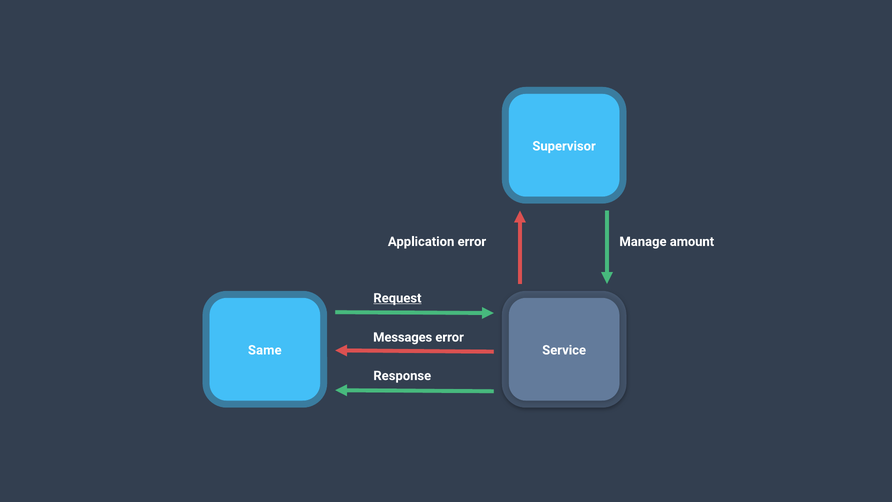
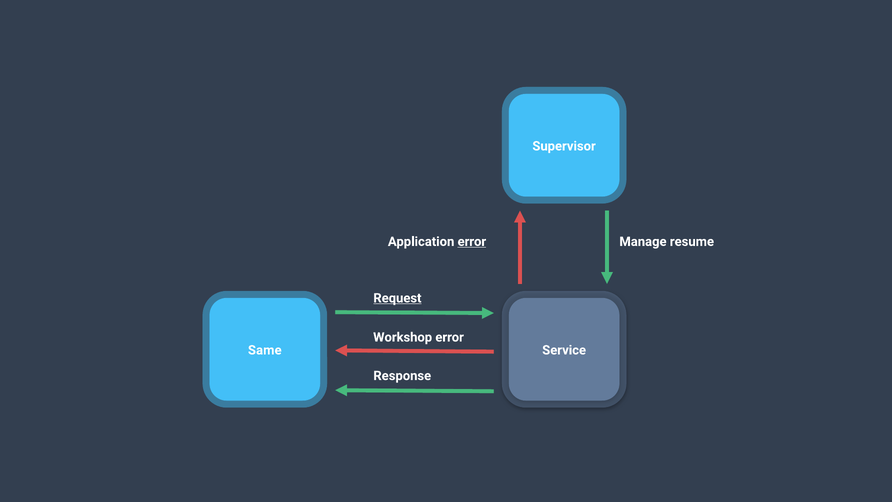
error at (472, 241) underline: none -> present
amount: amount -> resume
Messages: Messages -> Workshop
